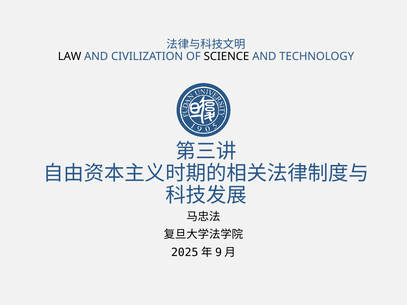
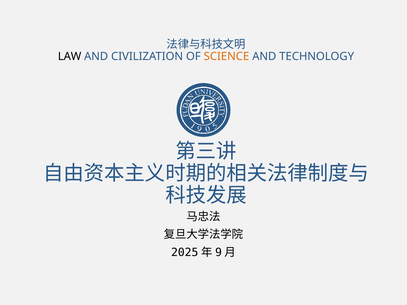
SCIENCE colour: black -> orange
